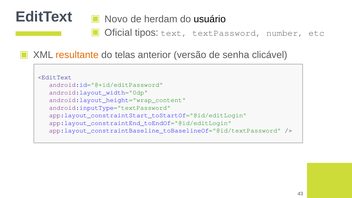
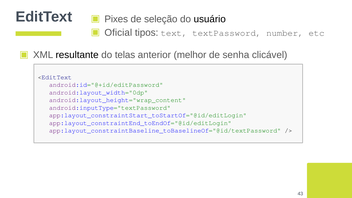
Novo: Novo -> Pixes
herdam: herdam -> seleção
resultante colour: orange -> black
versão: versão -> melhor
